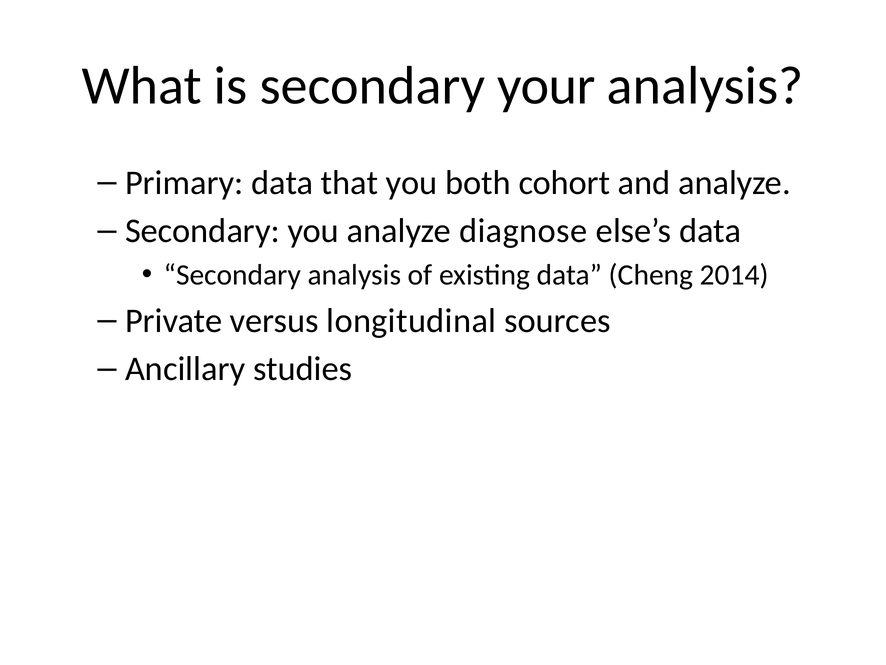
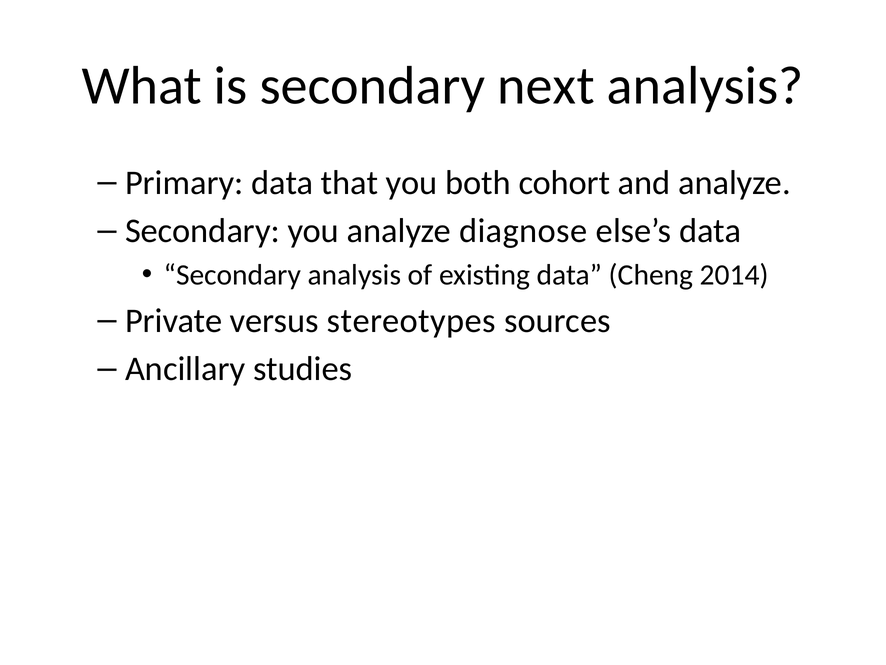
your: your -> next
longitudinal: longitudinal -> stereotypes
